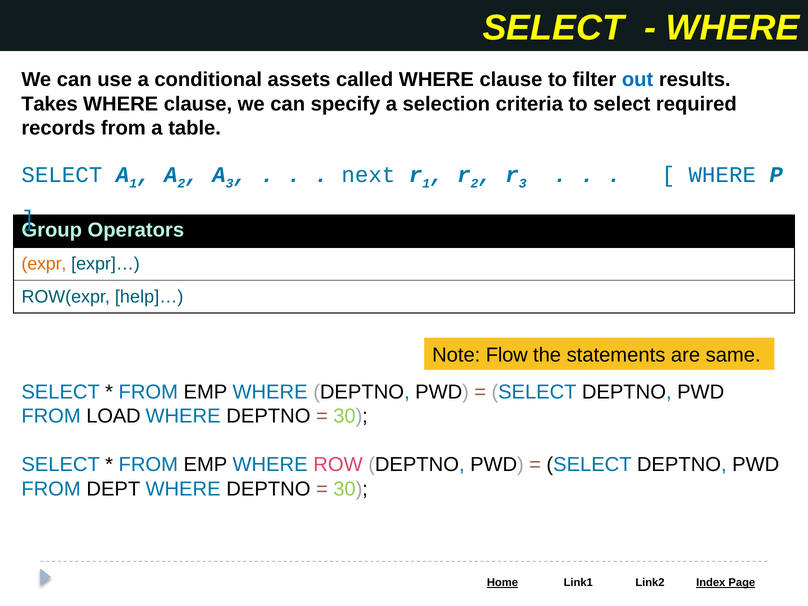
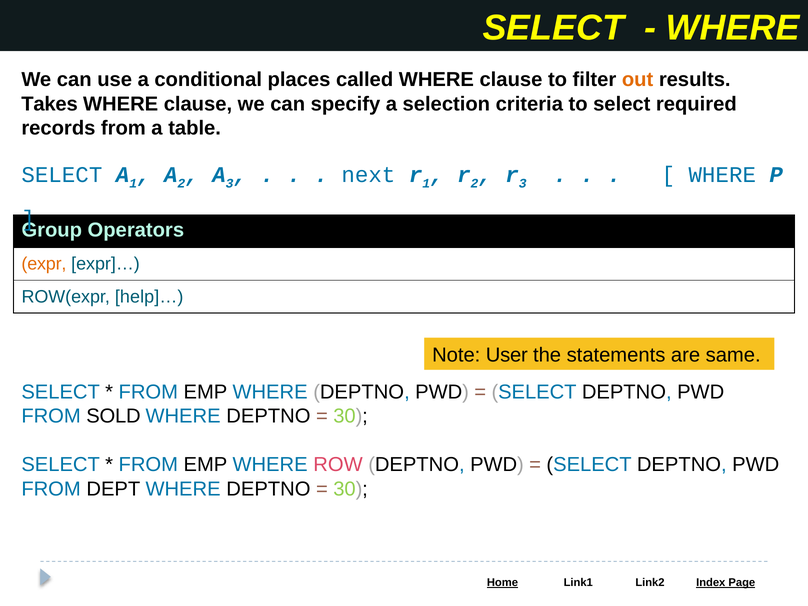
assets: assets -> places
out colour: blue -> orange
Flow: Flow -> User
LOAD: LOAD -> SOLD
